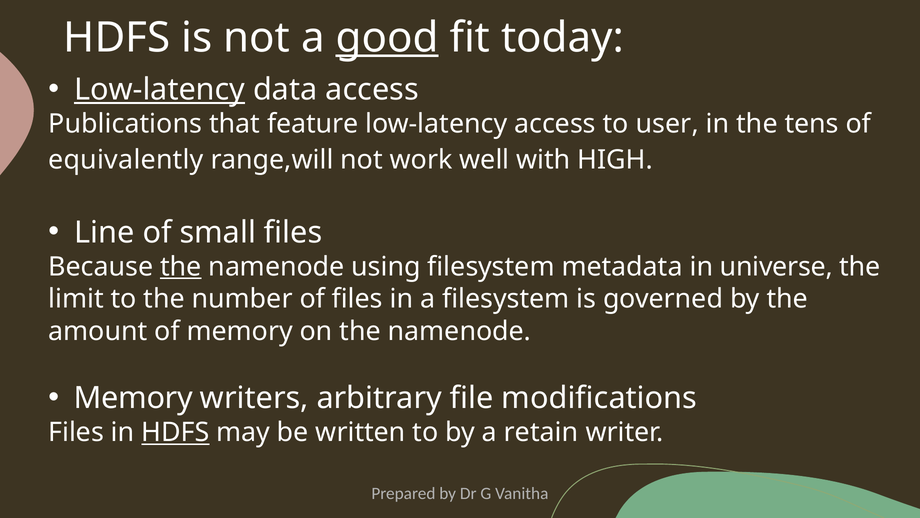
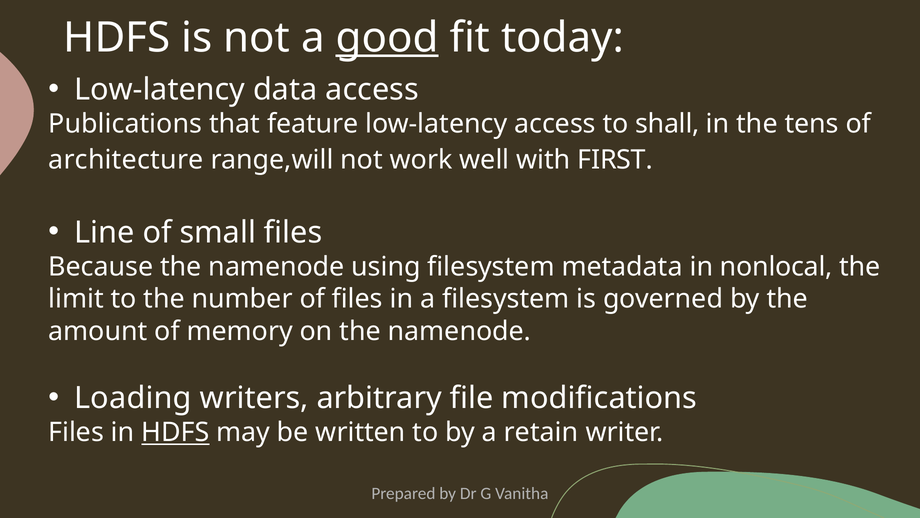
Low-latency at (160, 90) underline: present -> none
user: user -> shall
equivalently: equivalently -> architecture
HIGH: HIGH -> FIRST
the at (181, 266) underline: present -> none
universe: universe -> nonlocal
Memory at (133, 398): Memory -> Loading
